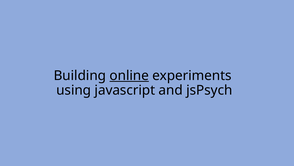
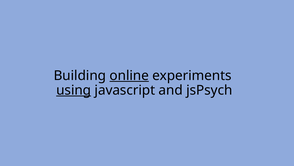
using underline: none -> present
